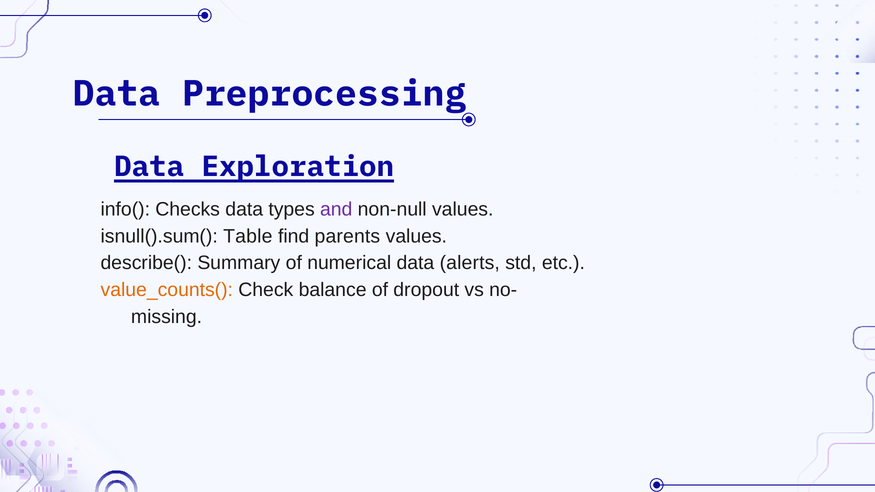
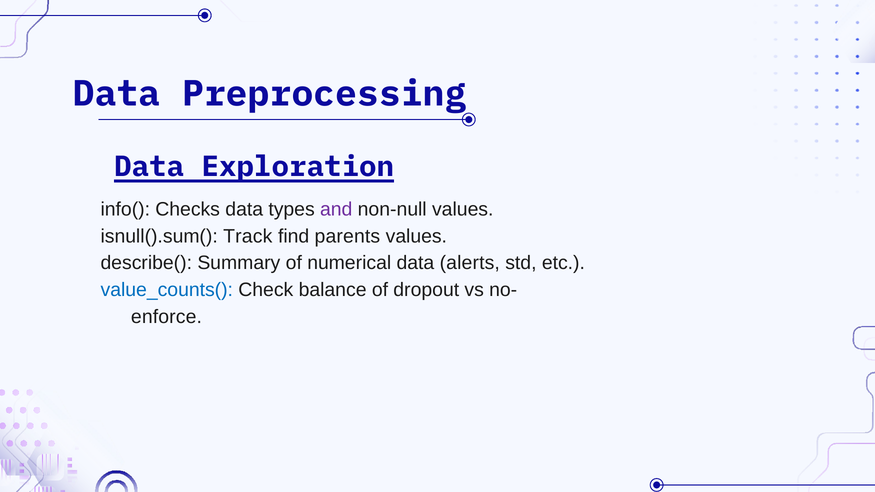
Table: Table -> Track
value_counts( colour: orange -> blue
missing: missing -> enforce
